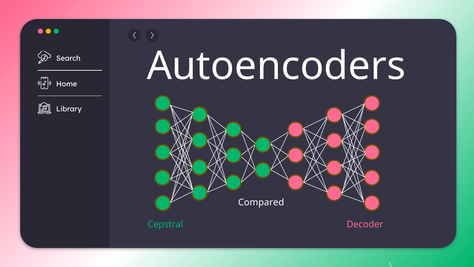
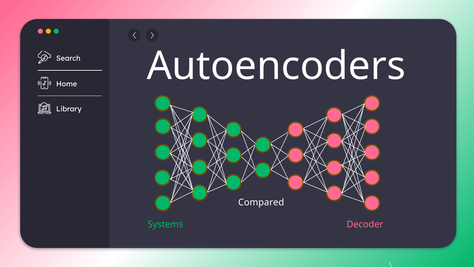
Cepstral: Cepstral -> Systems
